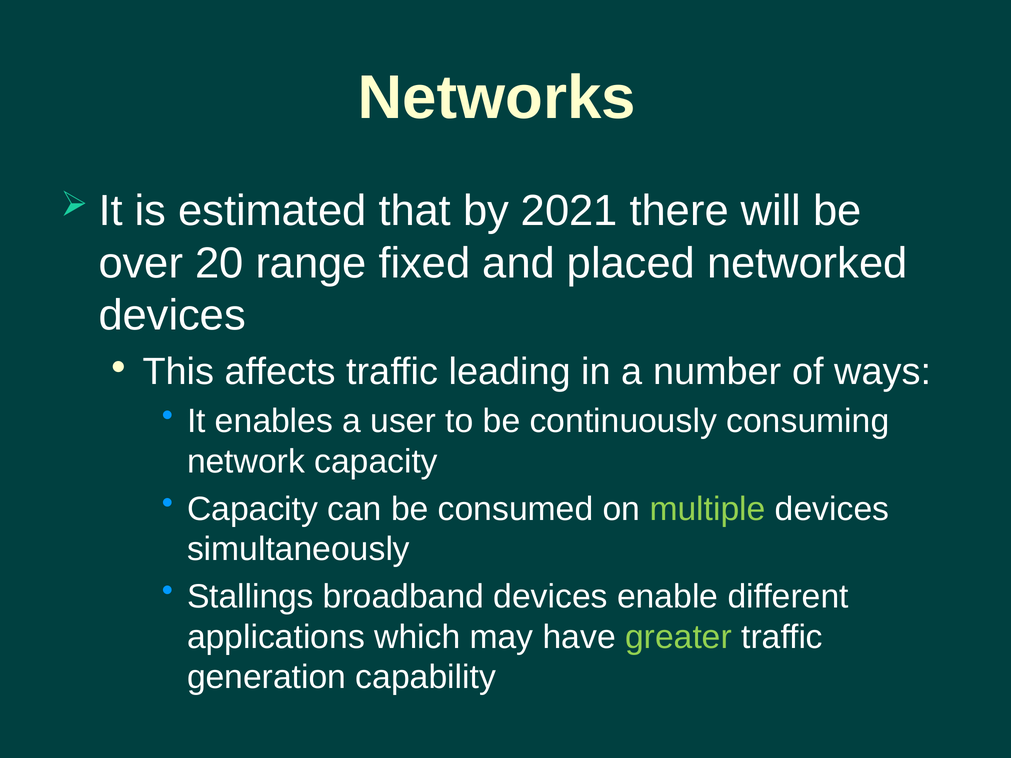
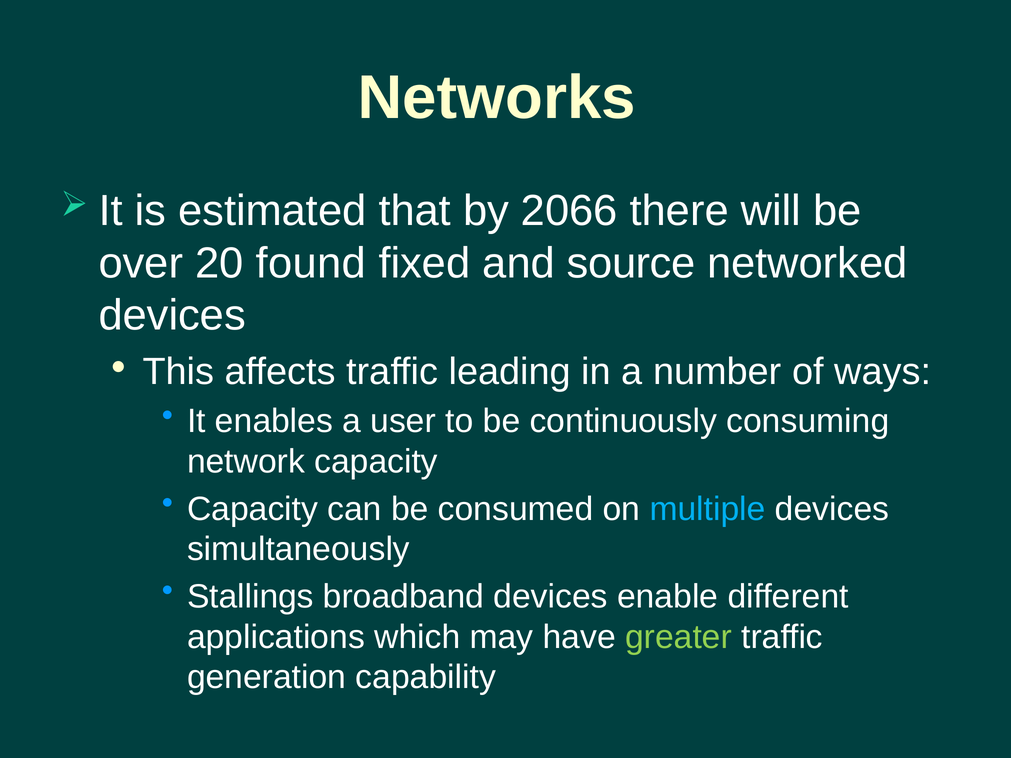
2021: 2021 -> 2066
range: range -> found
placed: placed -> source
multiple colour: light green -> light blue
